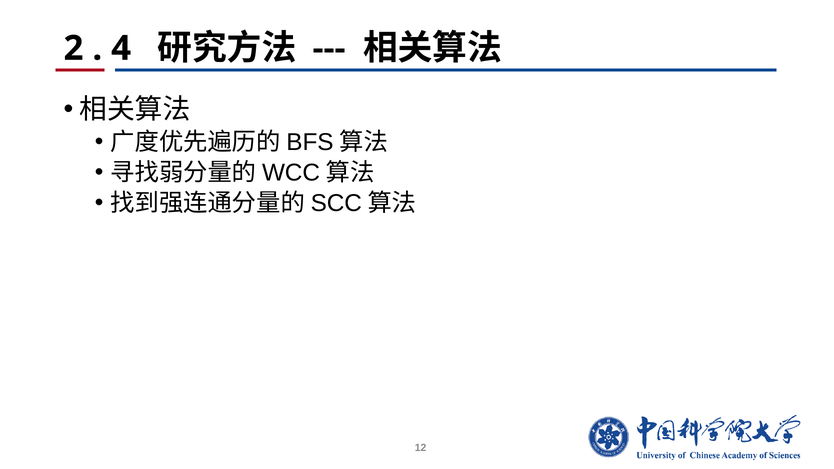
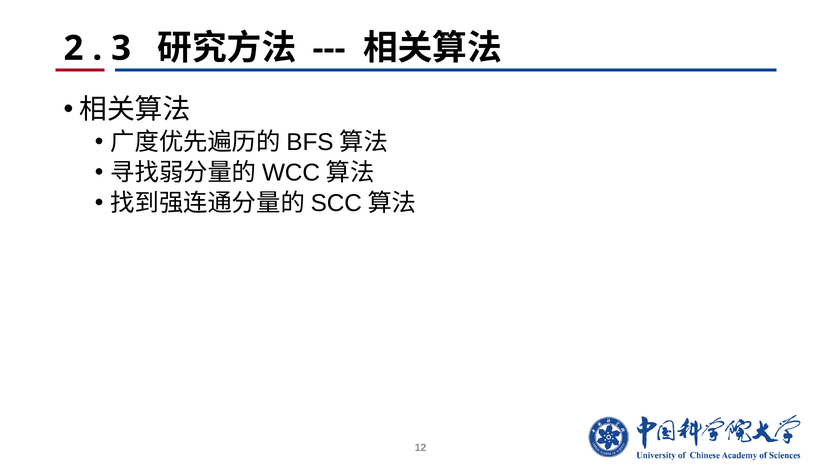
4: 4 -> 3
